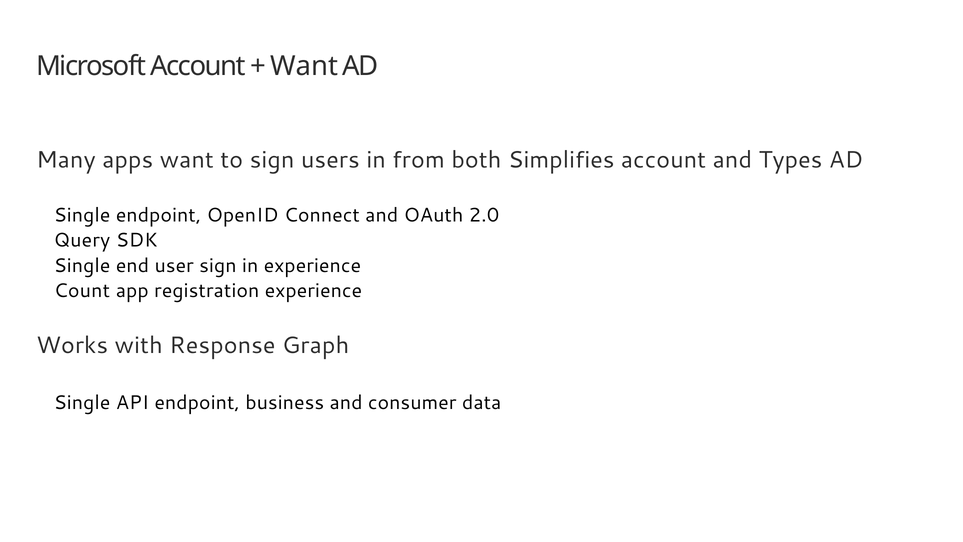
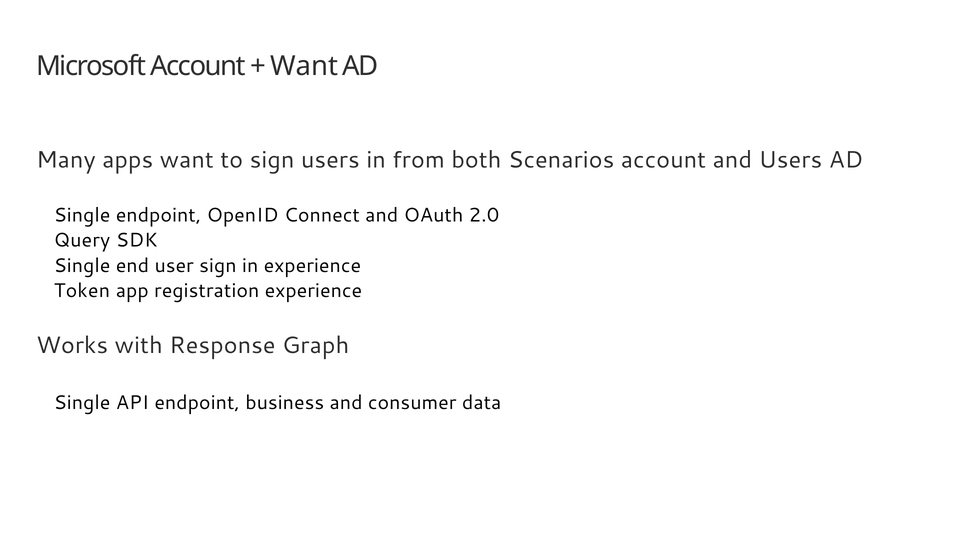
Simplifies: Simplifies -> Scenarios
and Types: Types -> Users
Count: Count -> Token
